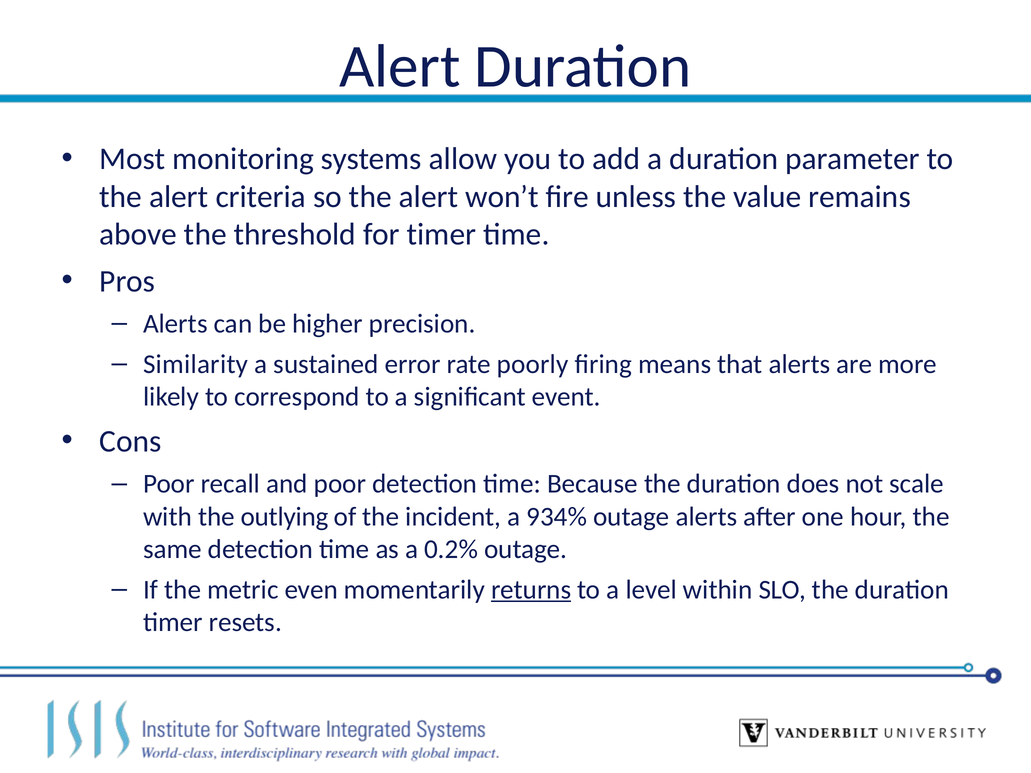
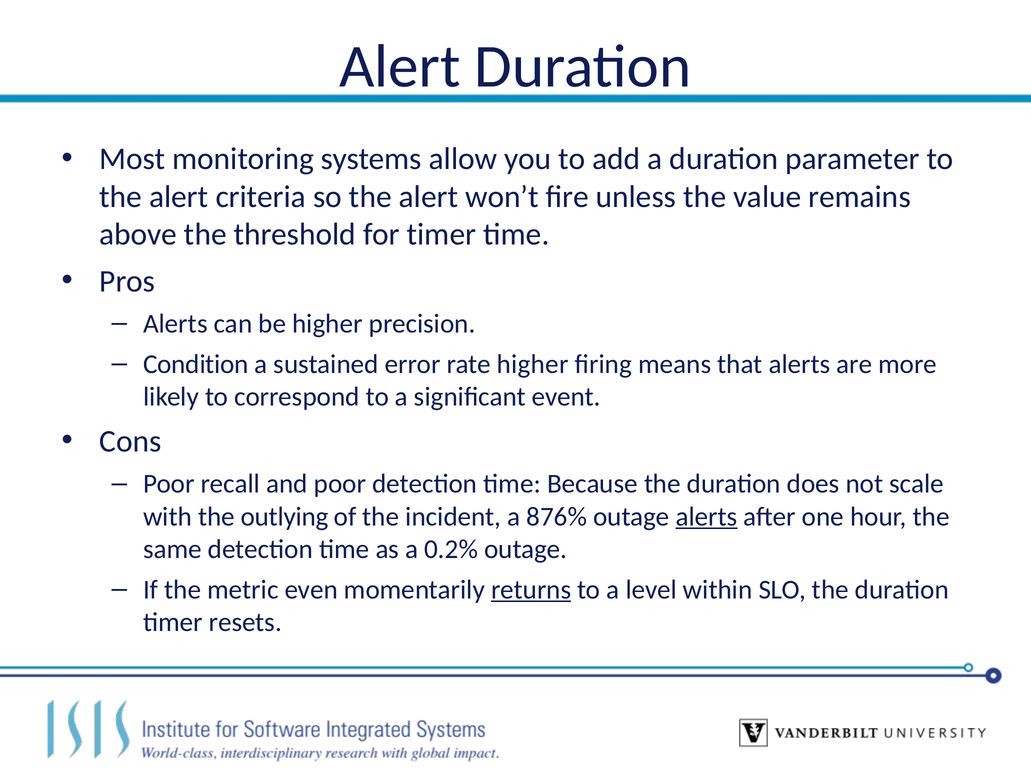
Similarity: Similarity -> Condition
rate poorly: poorly -> higher
934%: 934% -> 876%
alerts at (707, 517) underline: none -> present
